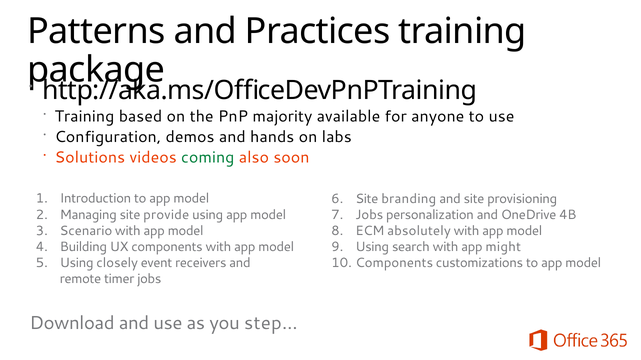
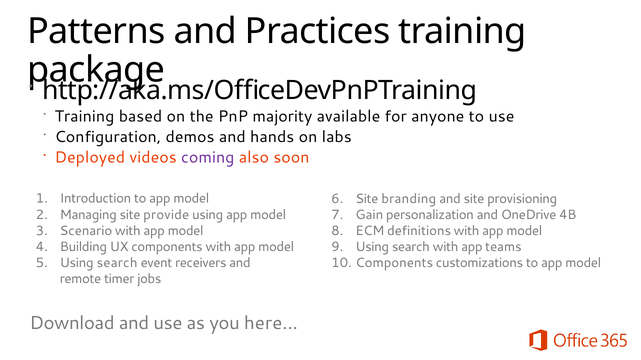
Solutions: Solutions -> Deployed
coming colour: green -> purple
Jobs at (369, 215): Jobs -> Gain
absolutely: absolutely -> definitions
might: might -> teams
closely at (117, 263): closely -> search
step…: step… -> here…
